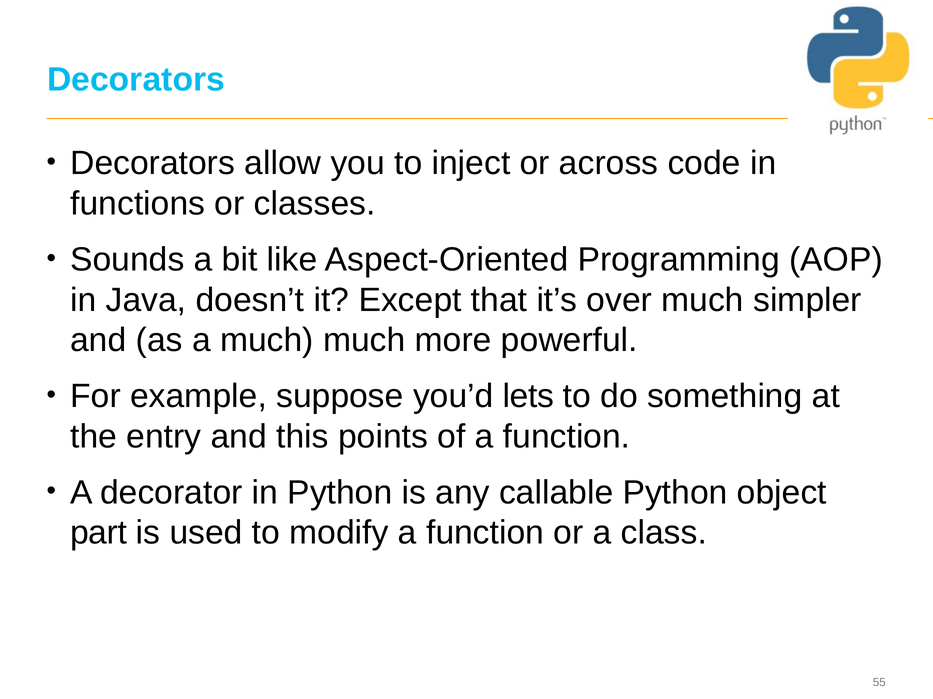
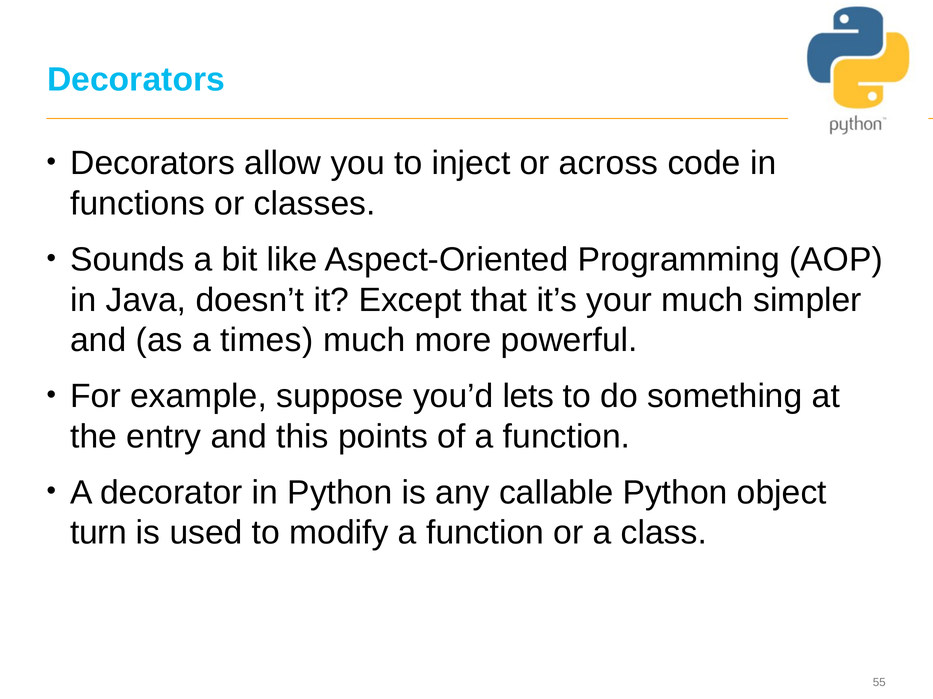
over: over -> your
a much: much -> times
part: part -> turn
